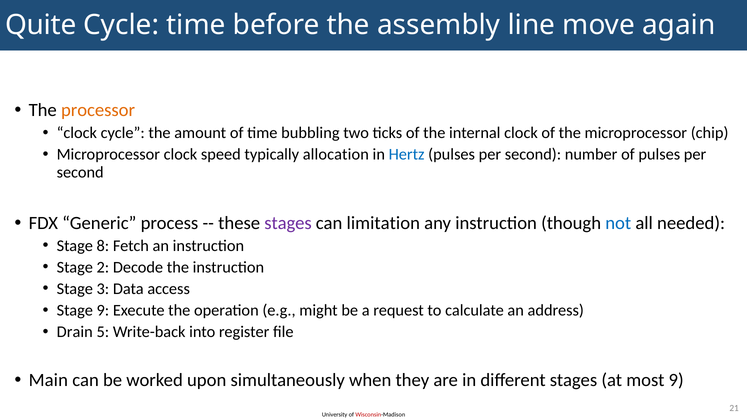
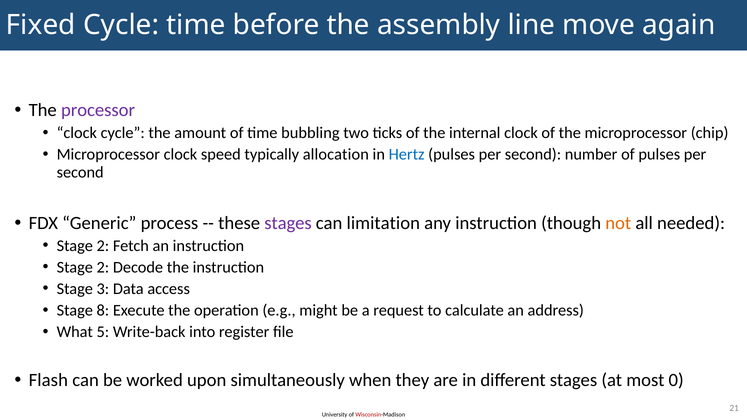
Quite: Quite -> Fixed
processor colour: orange -> purple
not colour: blue -> orange
8 at (103, 246): 8 -> 2
Stage 9: 9 -> 8
Drain: Drain -> What
Main: Main -> Flash
most 9: 9 -> 0
